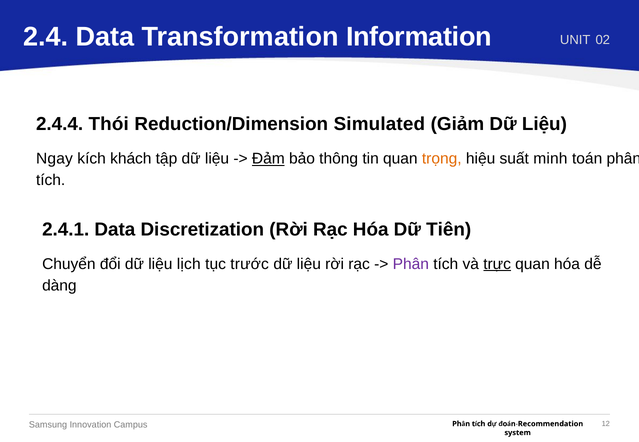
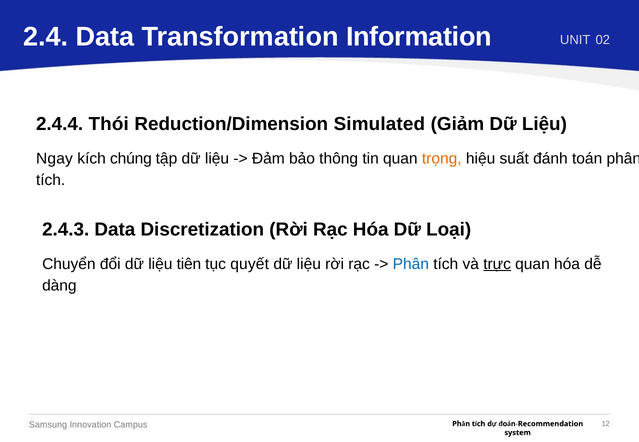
khách: khách -> chúng
Đảm underline: present -> none
minh: minh -> đánh
2.4.1: 2.4.1 -> 2.4.3
Tiên: Tiên -> Loại
lịch: lịch -> tiên
trước: trước -> quyết
Phân at (411, 264) colour: purple -> blue
